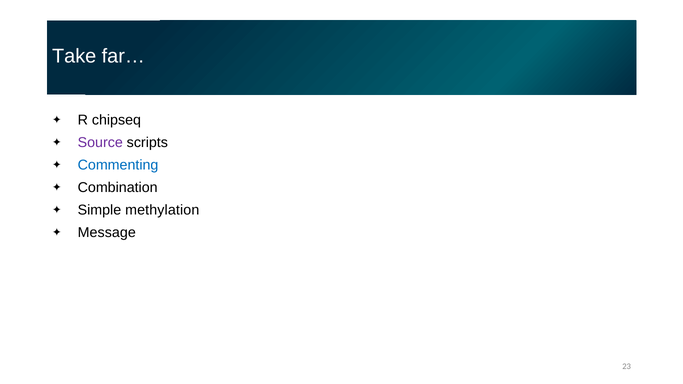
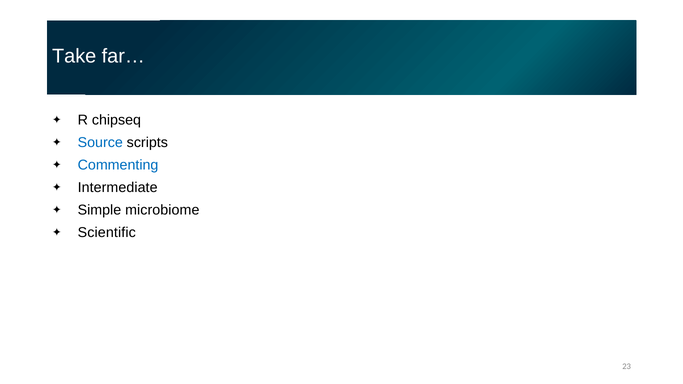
Source colour: purple -> blue
Combination: Combination -> Intermediate
methylation: methylation -> microbiome
Message: Message -> Scientific
